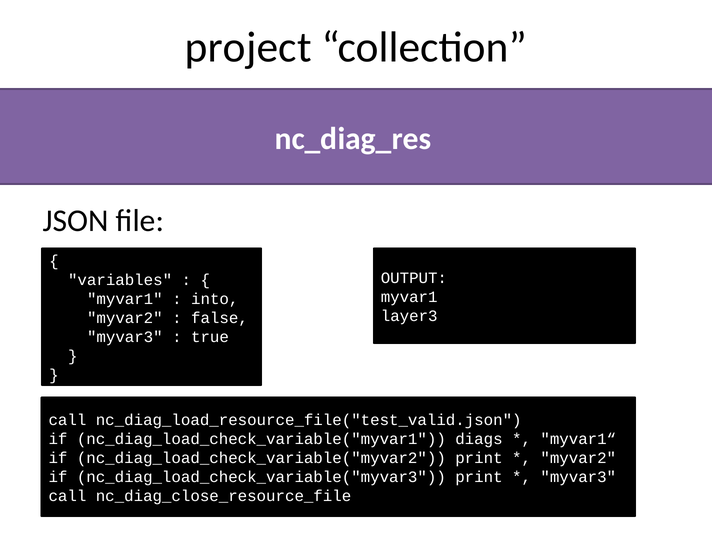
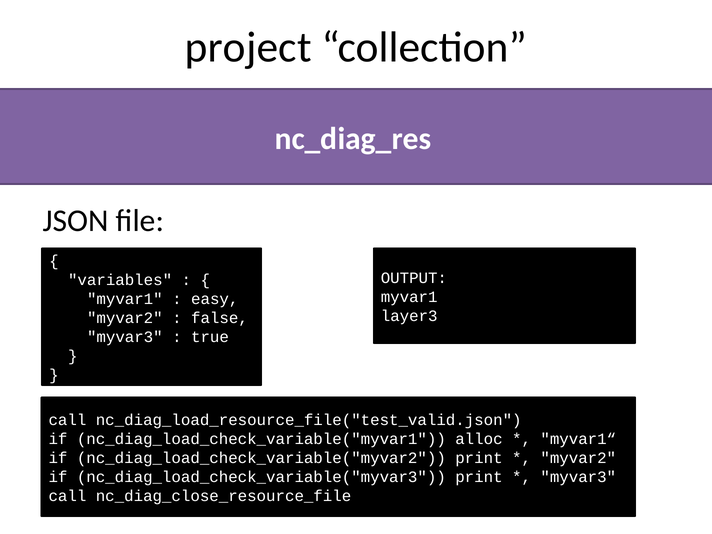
into: into -> easy
diags: diags -> alloc
